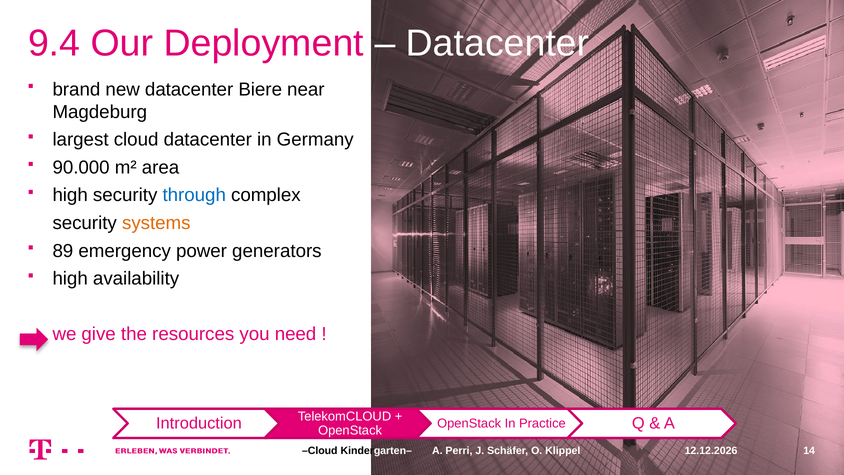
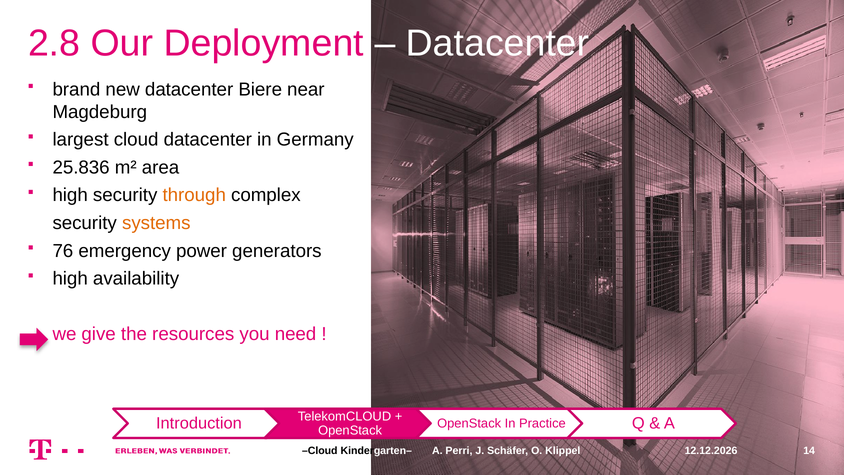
9.4: 9.4 -> 2.8
90.000: 90.000 -> 25.836
through colour: blue -> orange
89: 89 -> 76
